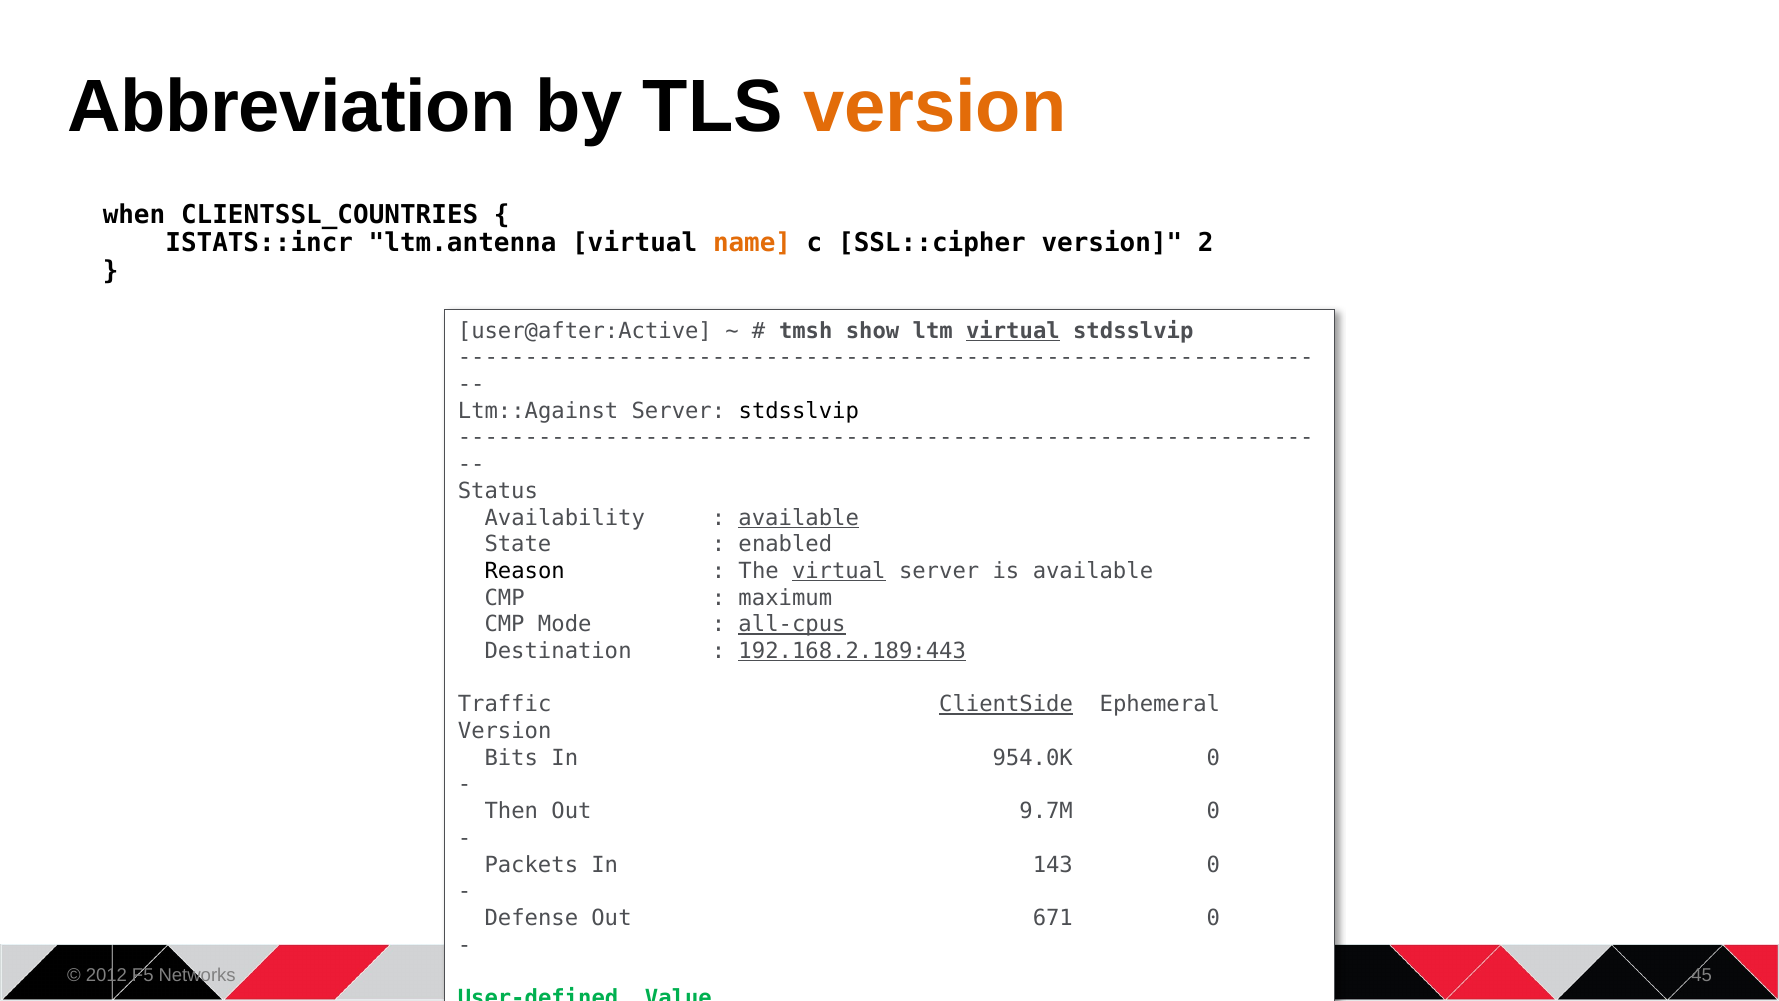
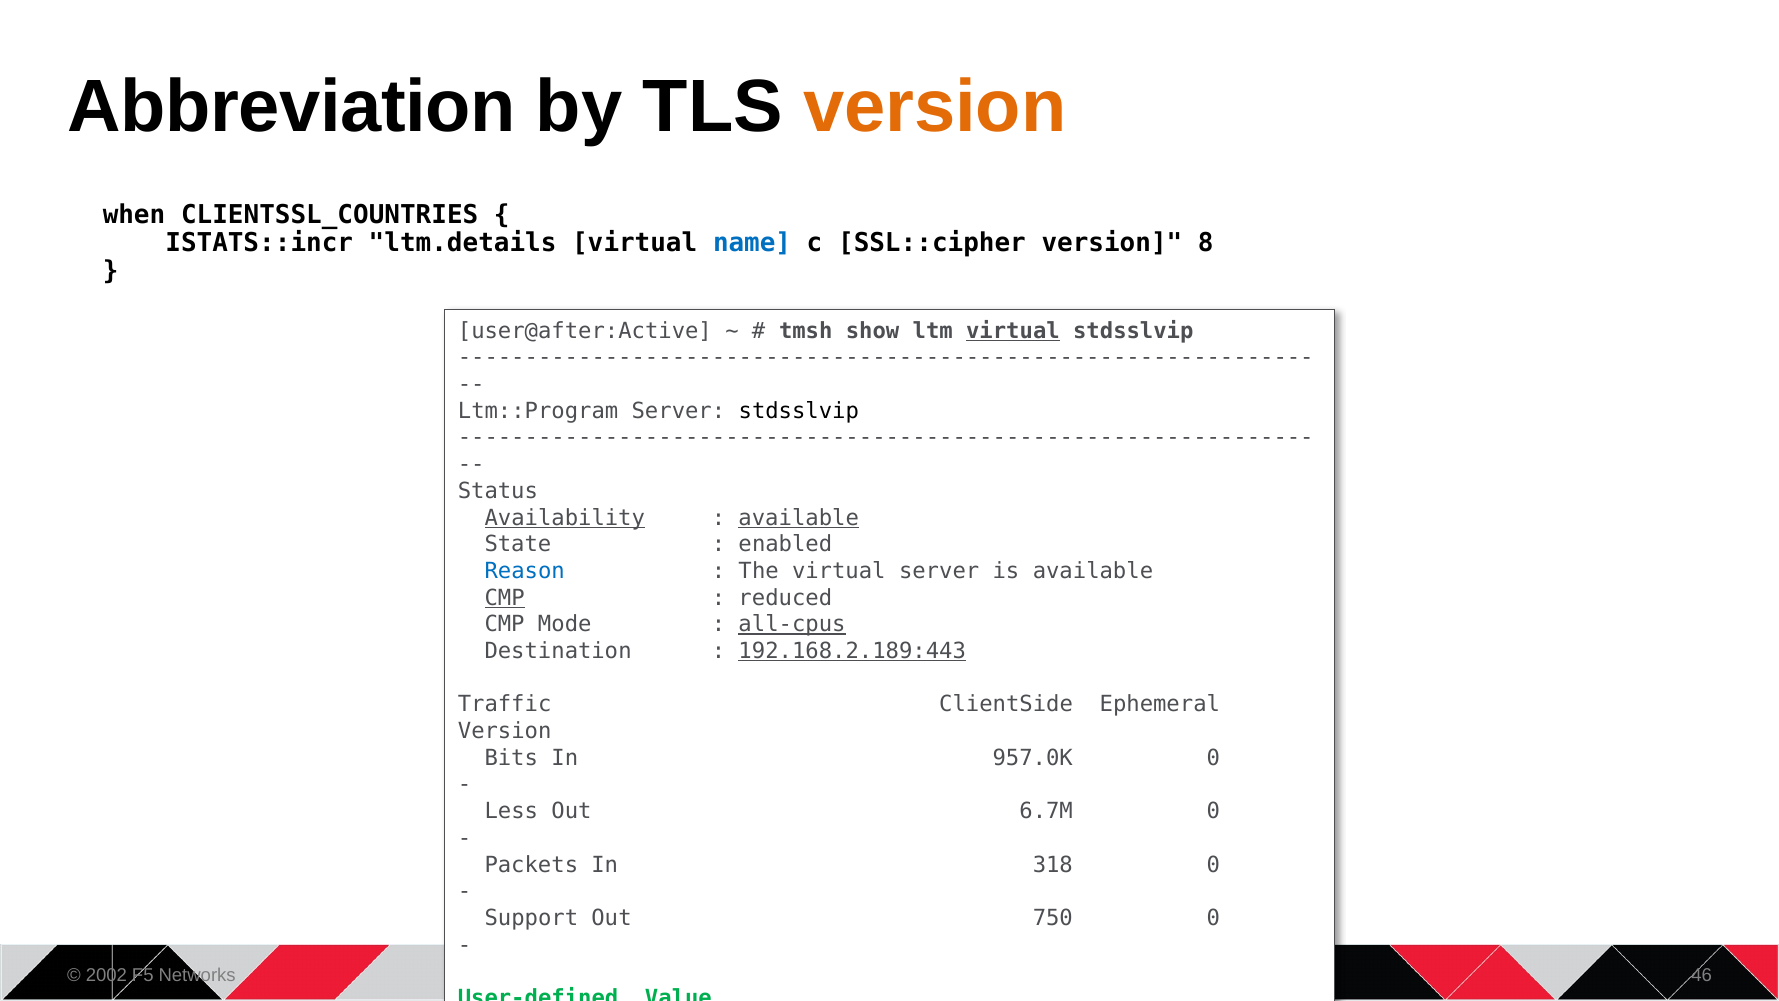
ltm.antenna: ltm.antenna -> ltm.details
name colour: orange -> blue
2: 2 -> 8
Ltm::Against: Ltm::Against -> Ltm::Program
Availability underline: none -> present
Reason colour: black -> blue
virtual at (839, 571) underline: present -> none
CMP at (505, 598) underline: none -> present
maximum: maximum -> reduced
ClientSide underline: present -> none
954.0K: 954.0K -> 957.0K
Then: Then -> Less
9.7M: 9.7M -> 6.7M
143: 143 -> 318
Defense: Defense -> Support
671: 671 -> 750
2012: 2012 -> 2002
45: 45 -> 46
